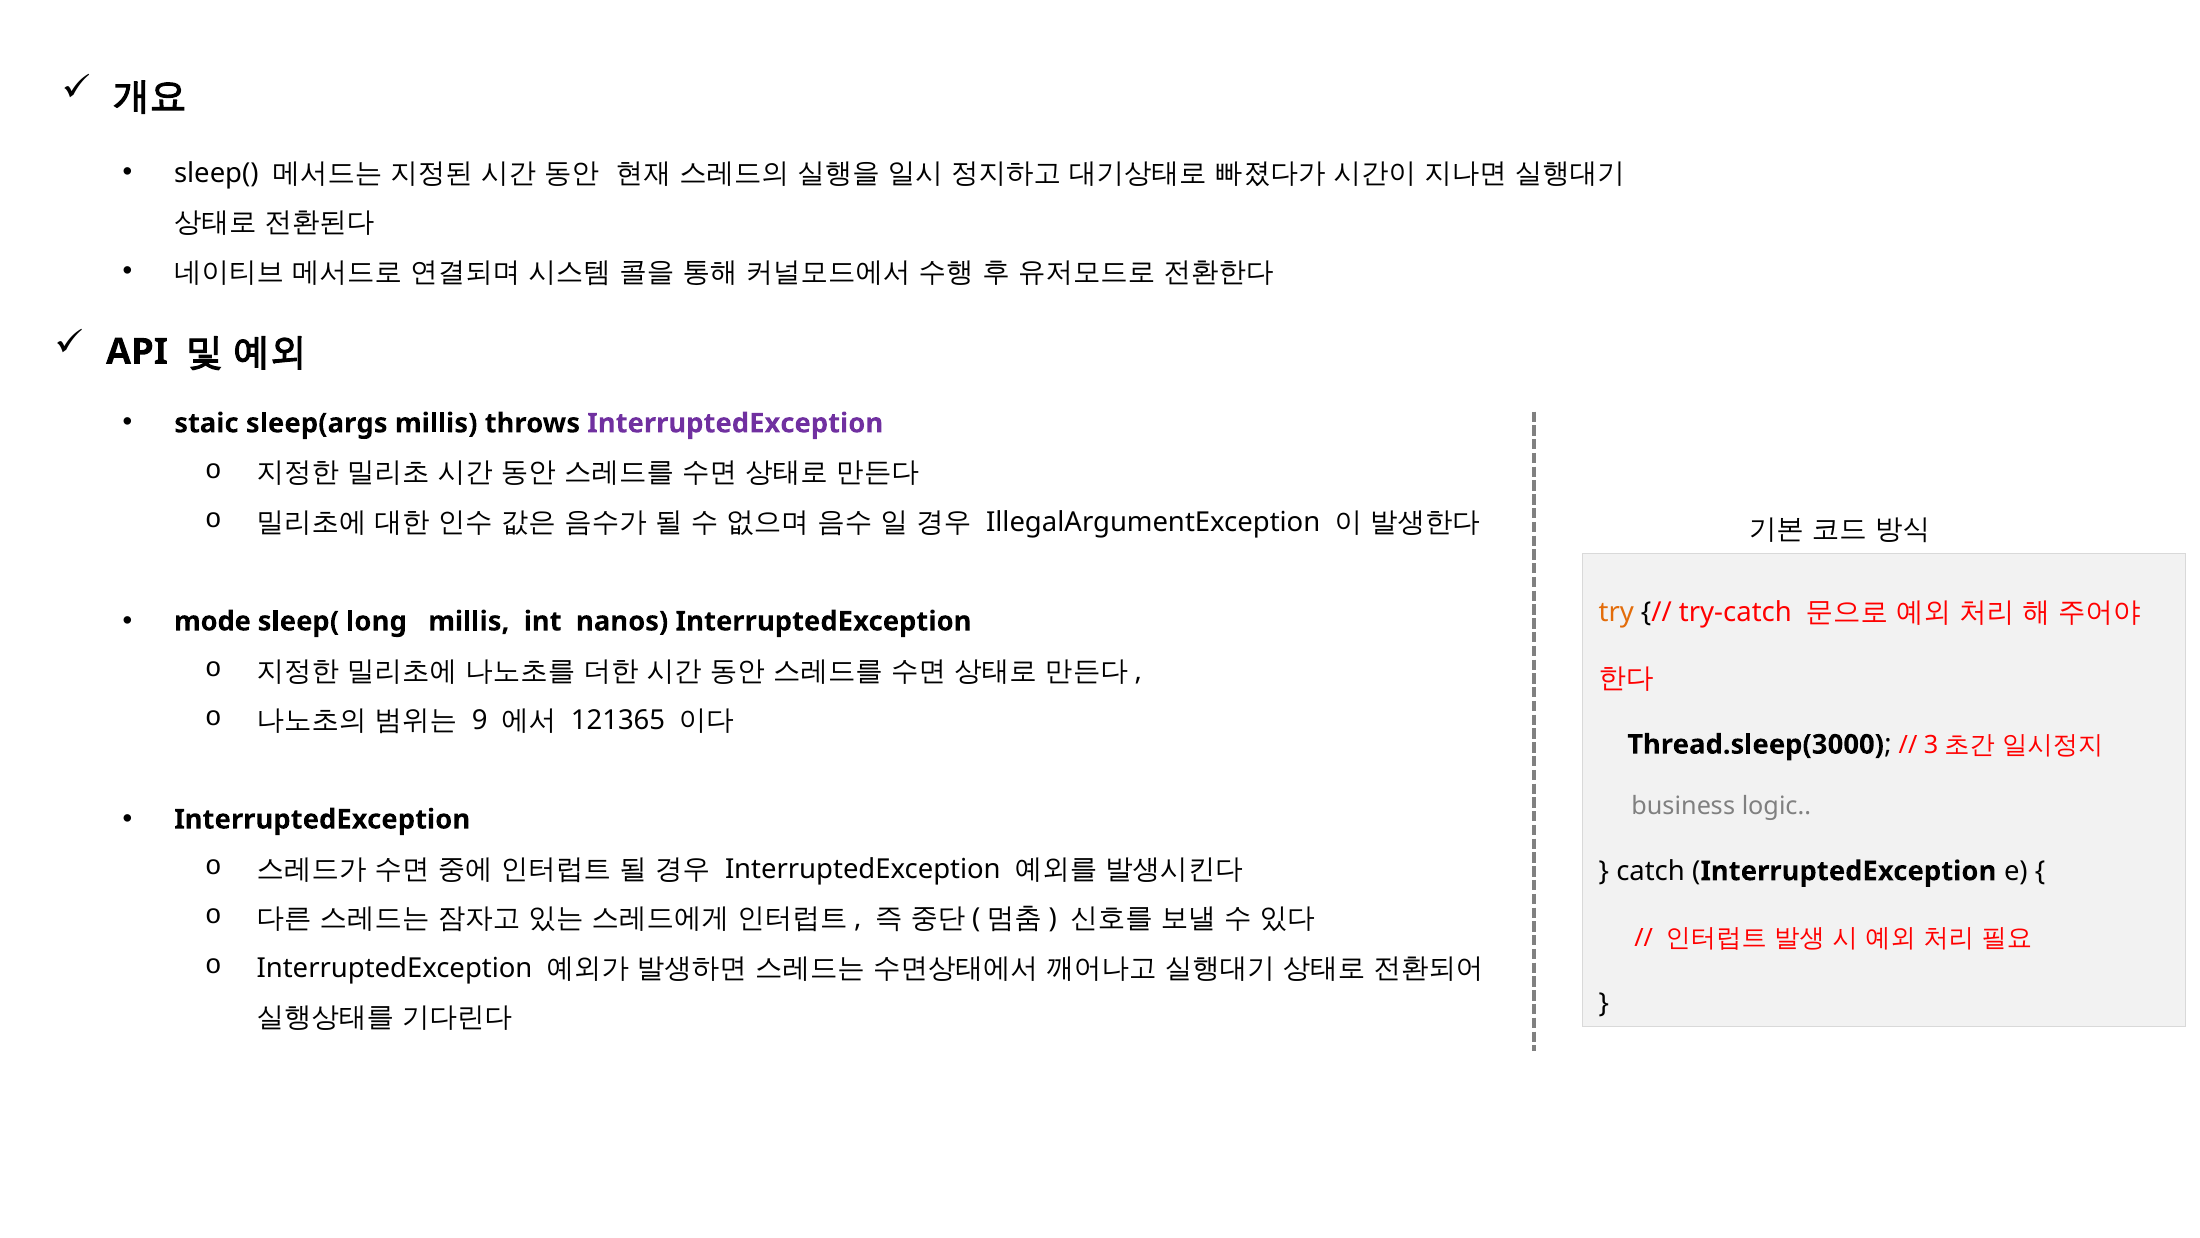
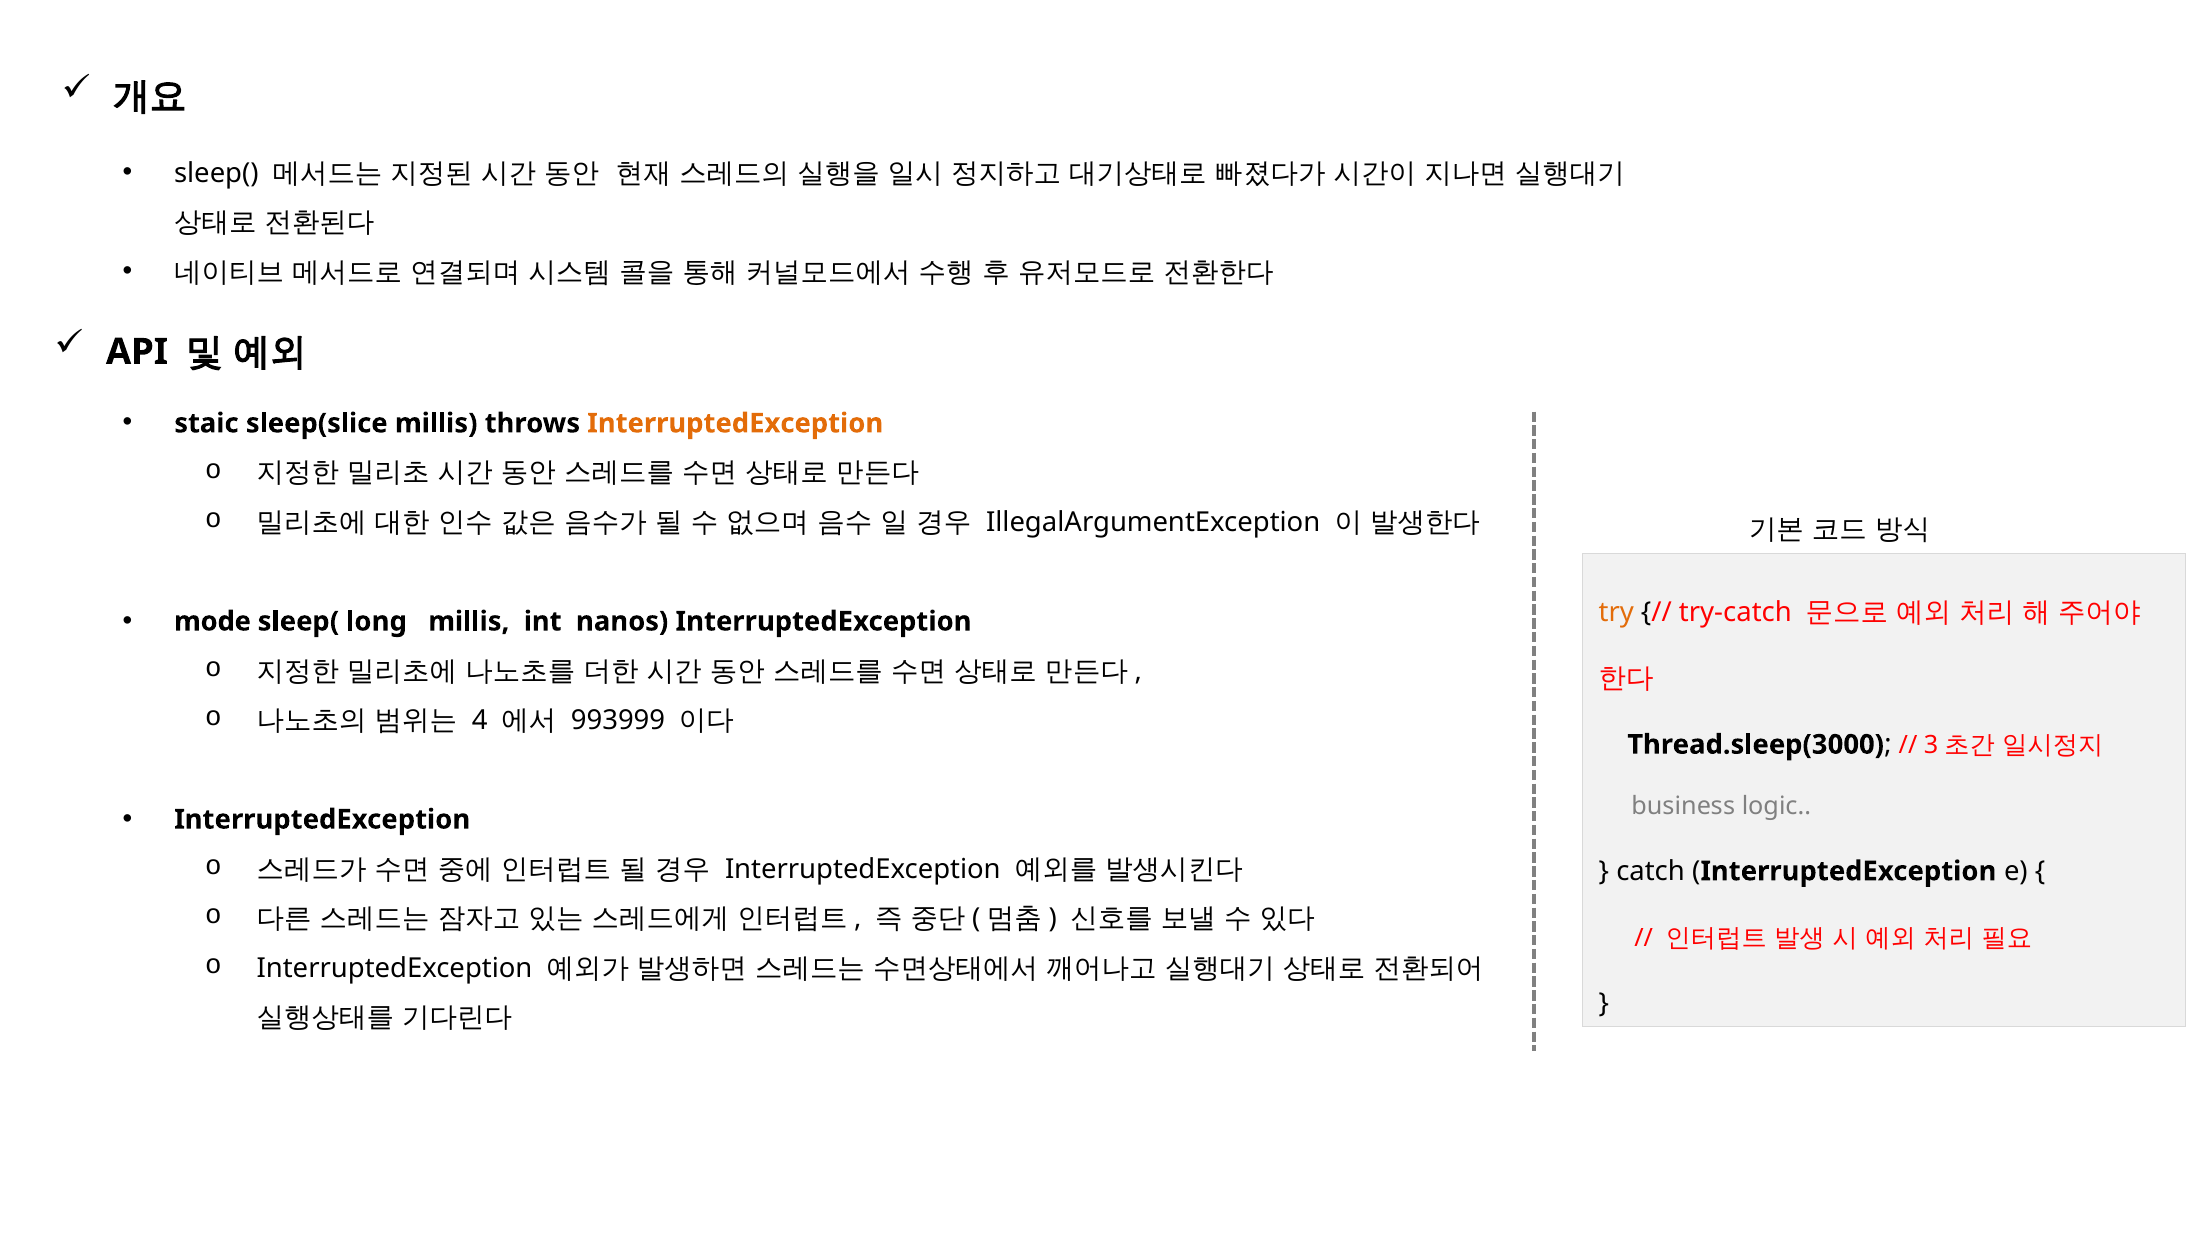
sleep(args: sleep(args -> sleep(slice
InterruptedException at (735, 423) colour: purple -> orange
9: 9 -> 4
121365: 121365 -> 993999
